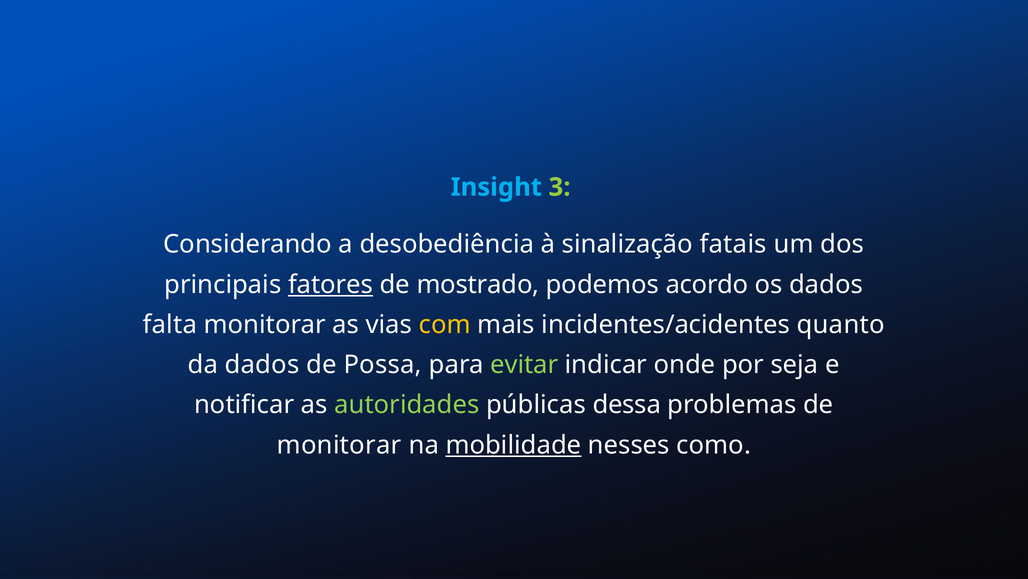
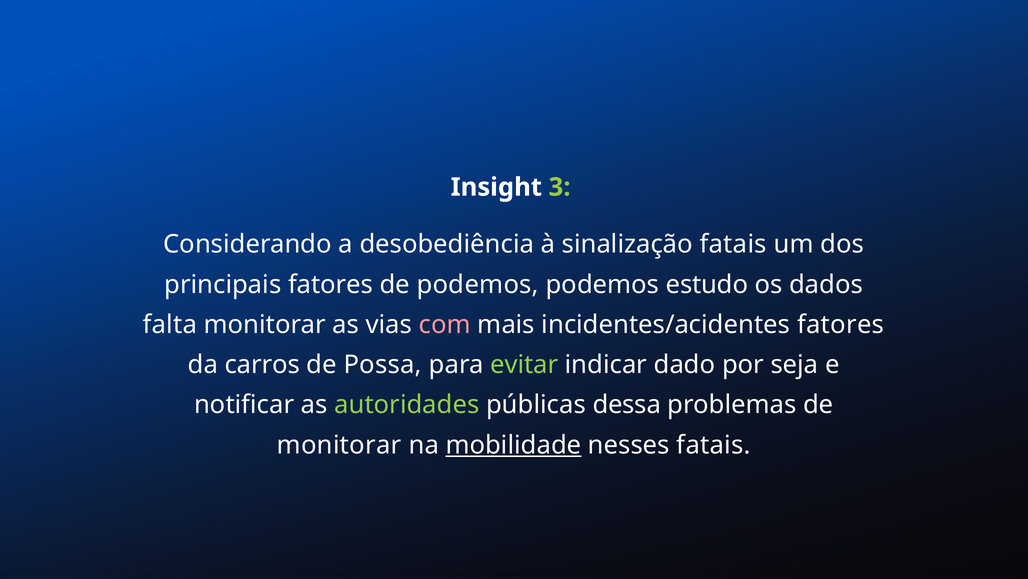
Insight colour: light blue -> white
fatores at (331, 284) underline: present -> none
de mostrado: mostrado -> podemos
acordo: acordo -> estudo
com colour: yellow -> pink
incidentes/acidentes quanto: quanto -> fatores
da dados: dados -> carros
onde: onde -> dado
nesses como: como -> fatais
